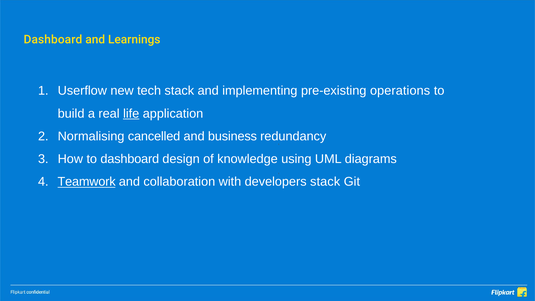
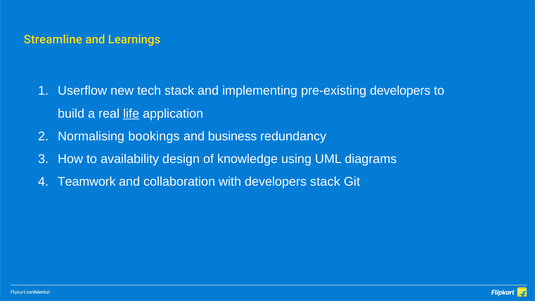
Dashboard at (53, 40): Dashboard -> Streamline
pre-existing operations: operations -> developers
cancelled: cancelled -> bookings
to dashboard: dashboard -> availability
Teamwork underline: present -> none
